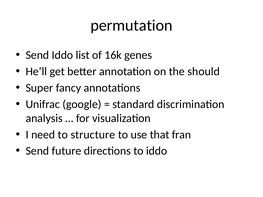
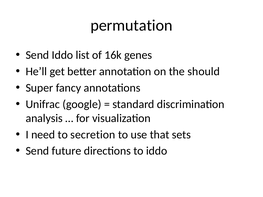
structure: structure -> secretion
fran: fran -> sets
